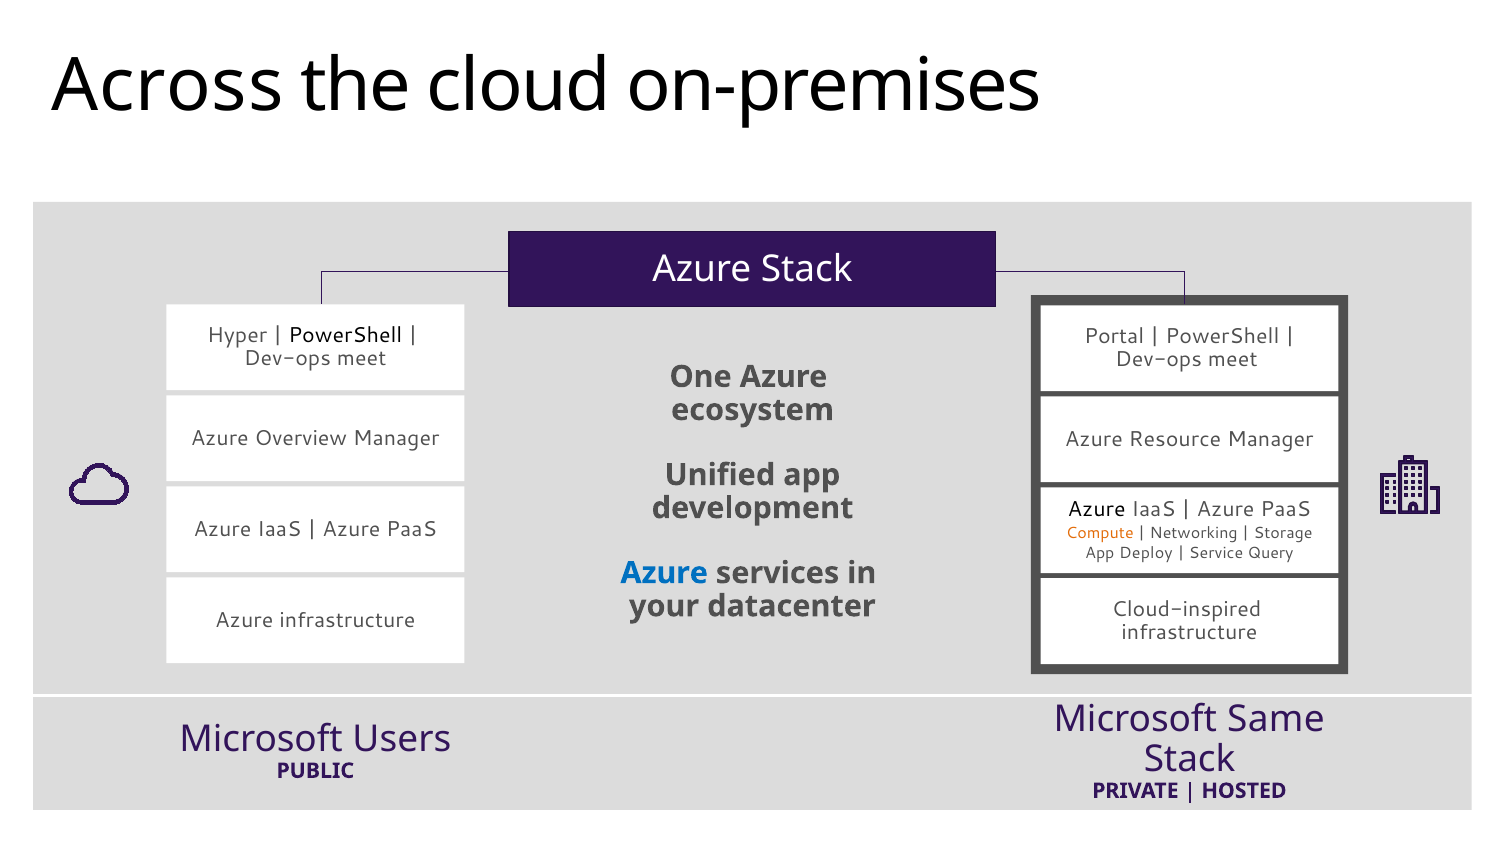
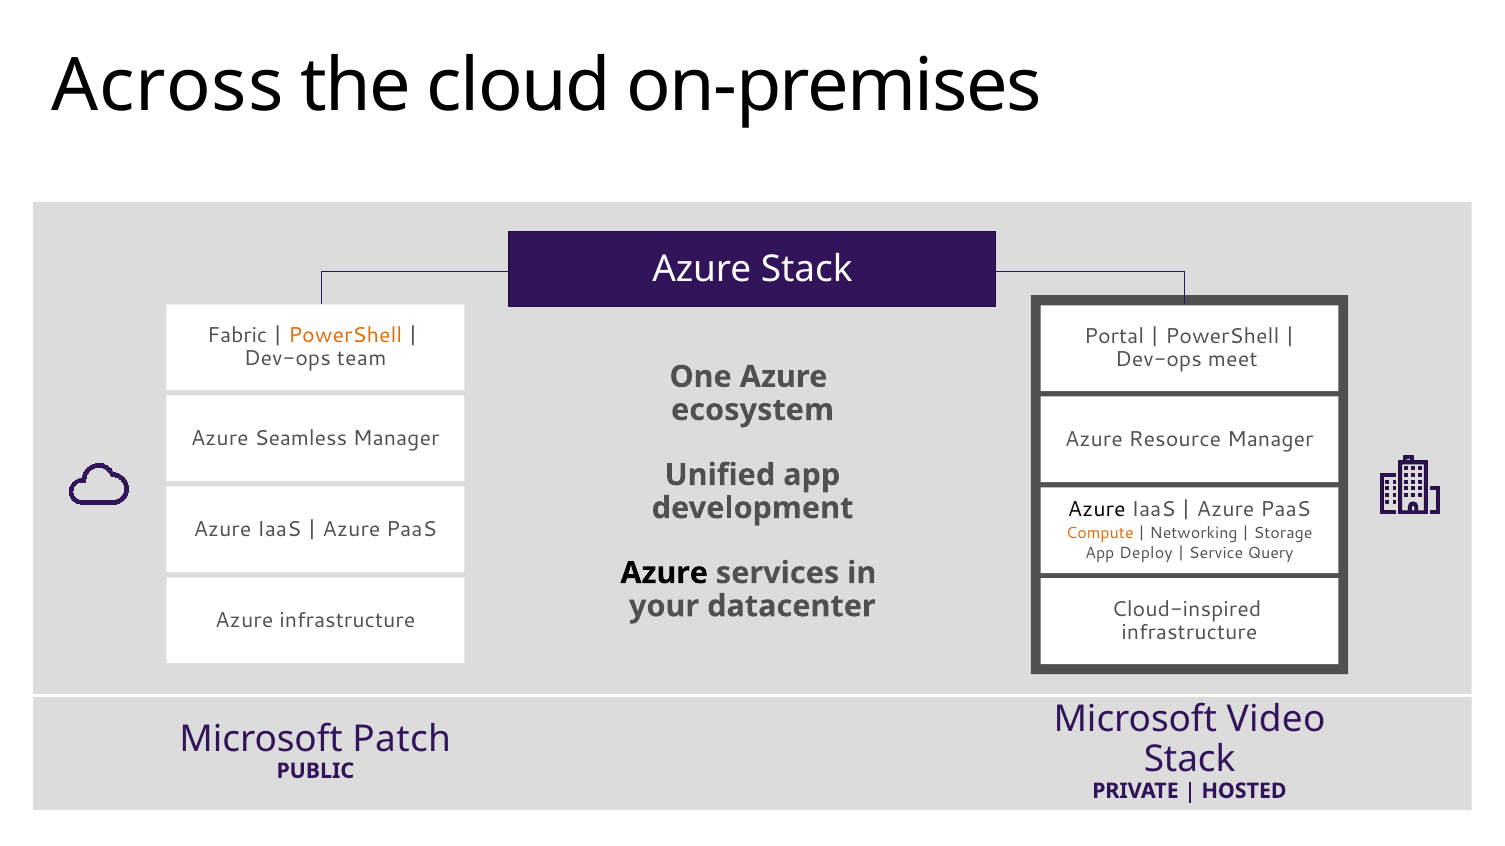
Hyper: Hyper -> Fabric
PowerShell at (345, 336) colour: black -> orange
meet at (362, 359): meet -> team
Overview: Overview -> Seamless
Azure at (664, 573) colour: blue -> black
Same: Same -> Video
Users: Users -> Patch
